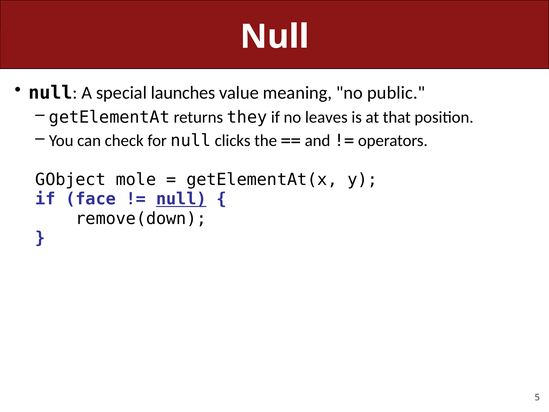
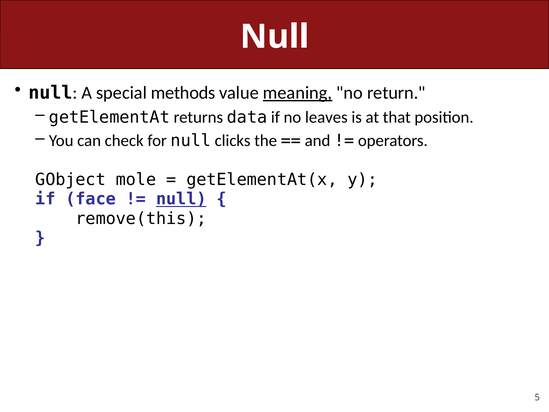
launches: launches -> methods
meaning underline: none -> present
public: public -> return
they: they -> data
remove(down: remove(down -> remove(this
